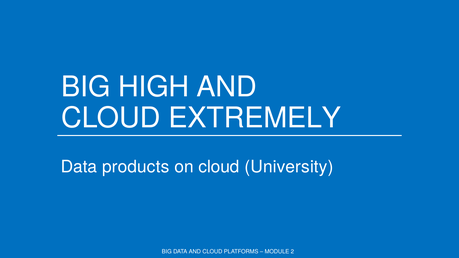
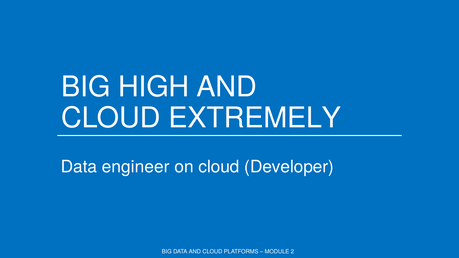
products: products -> engineer
University: University -> Developer
